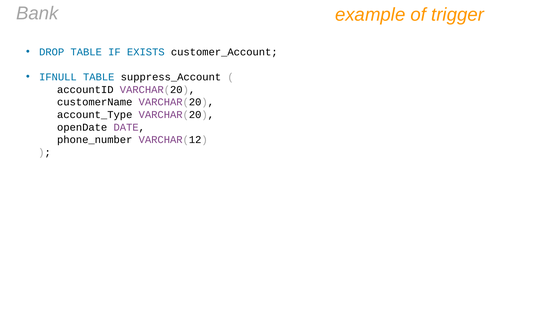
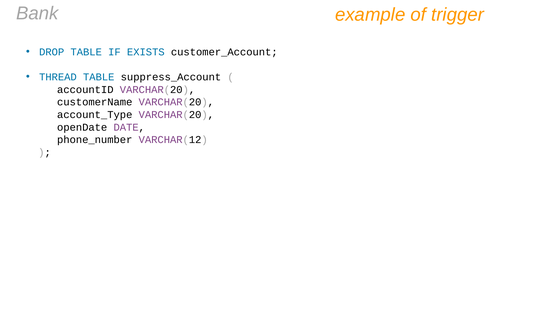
IFNULL: IFNULL -> THREAD
